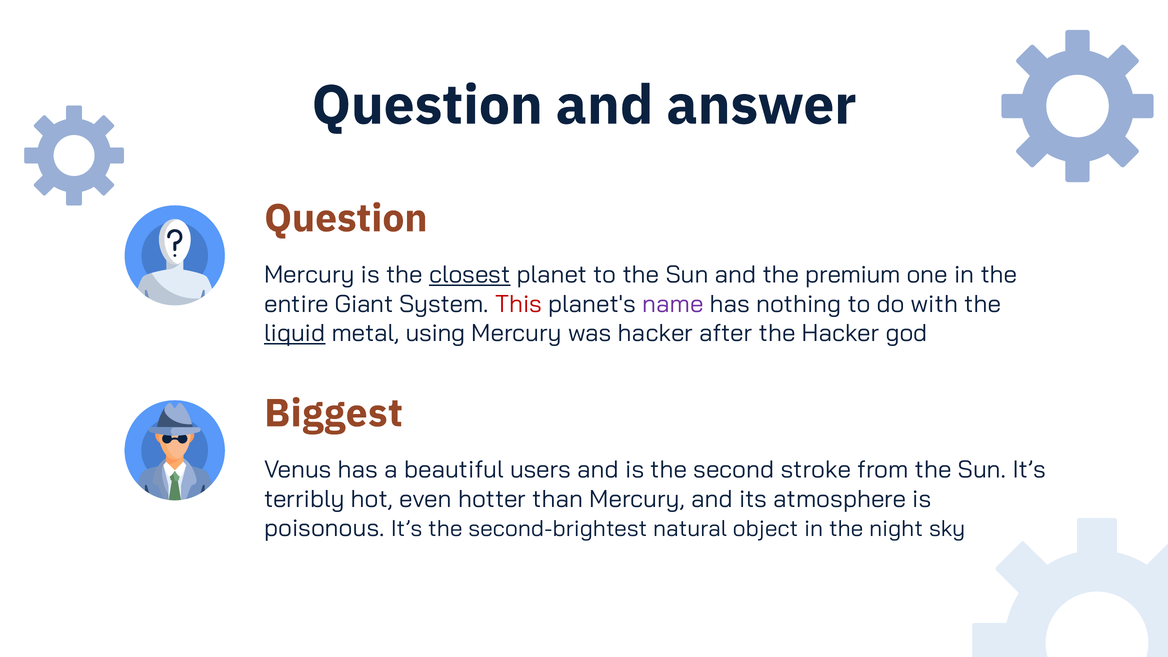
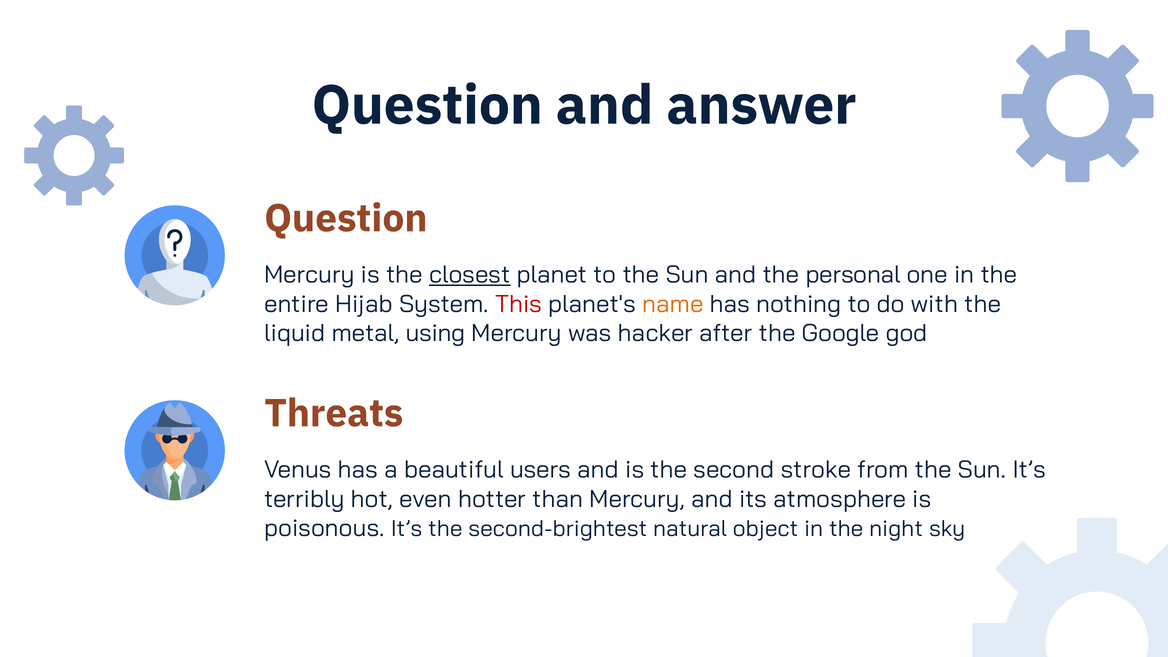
premium: premium -> personal
Giant: Giant -> Hijab
name colour: purple -> orange
liquid underline: present -> none
the Hacker: Hacker -> Google
Biggest: Biggest -> Threats
